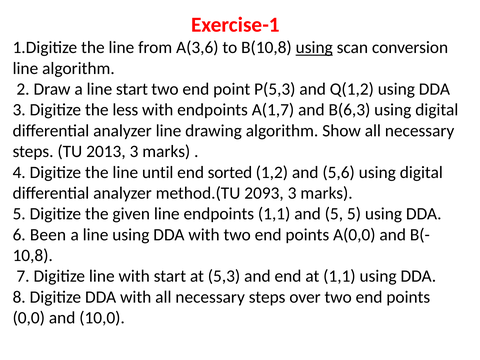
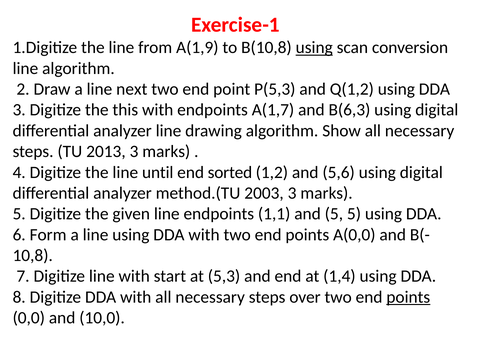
A(3,6: A(3,6 -> A(1,9
line start: start -> next
less: less -> this
2093: 2093 -> 2003
Been: Been -> Form
at 1,1: 1,1 -> 1,4
points at (408, 297) underline: none -> present
